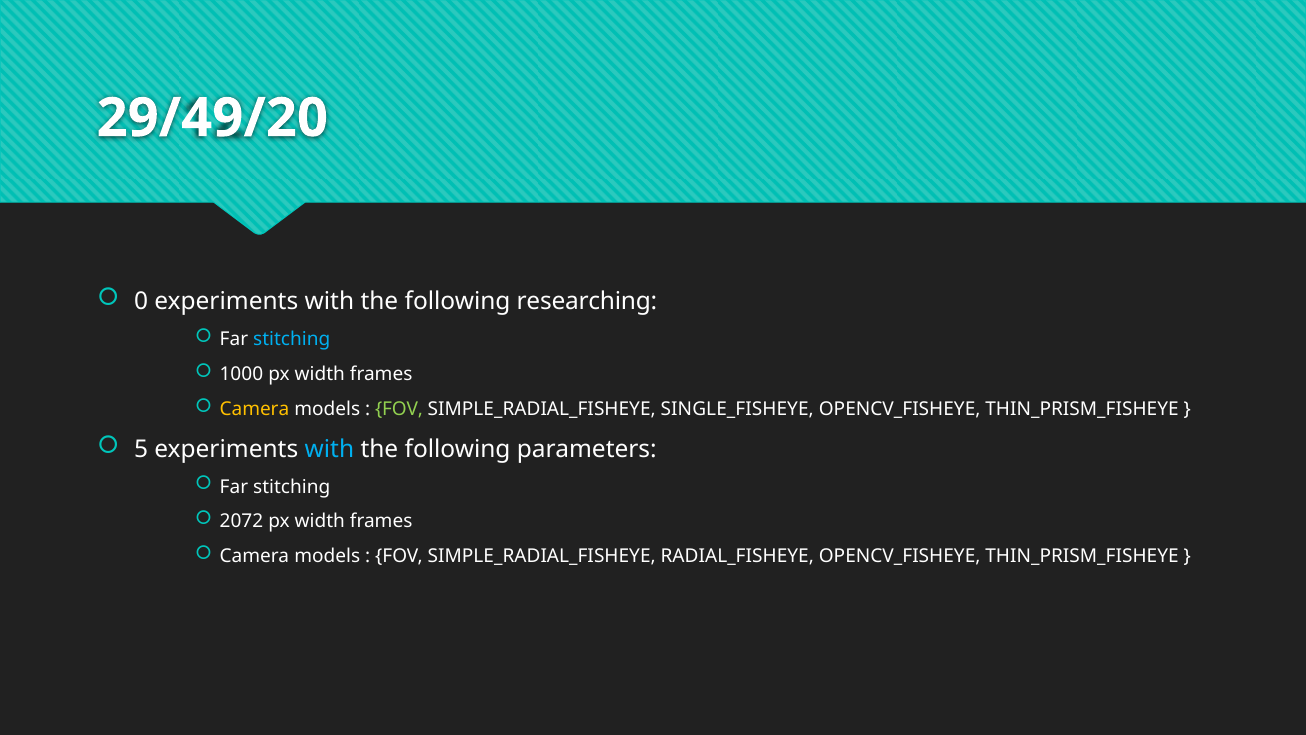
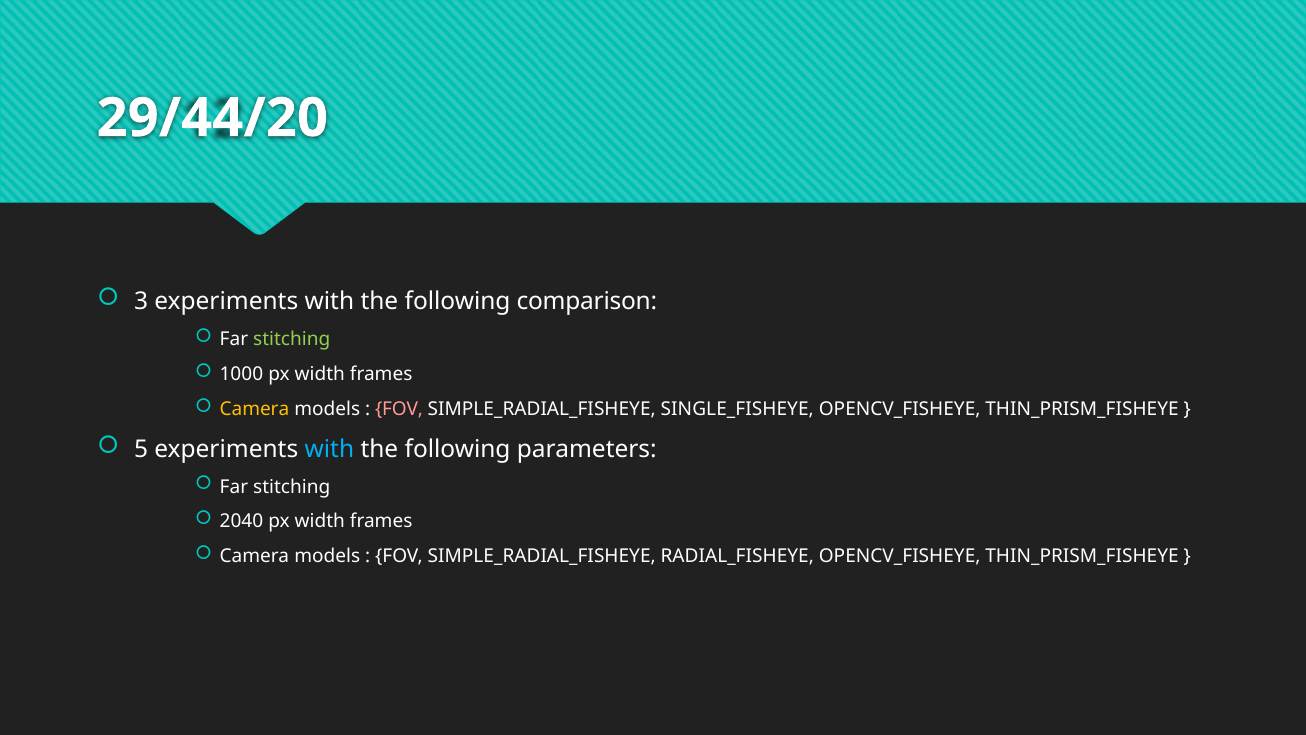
29/49/20: 29/49/20 -> 29/44/20
0: 0 -> 3
researching: researching -> comparison
stitching at (292, 339) colour: light blue -> light green
FOV at (399, 409) colour: light green -> pink
2072: 2072 -> 2040
